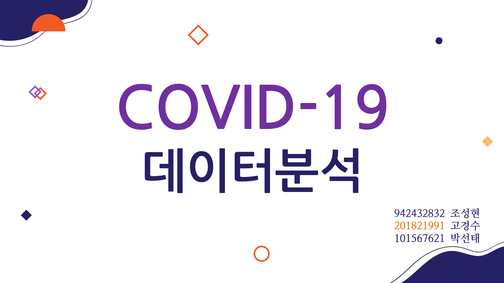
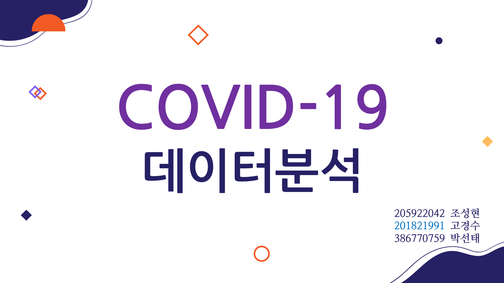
942432832: 942432832 -> 205922042
201821991 colour: orange -> blue
101567621: 101567621 -> 386770759
